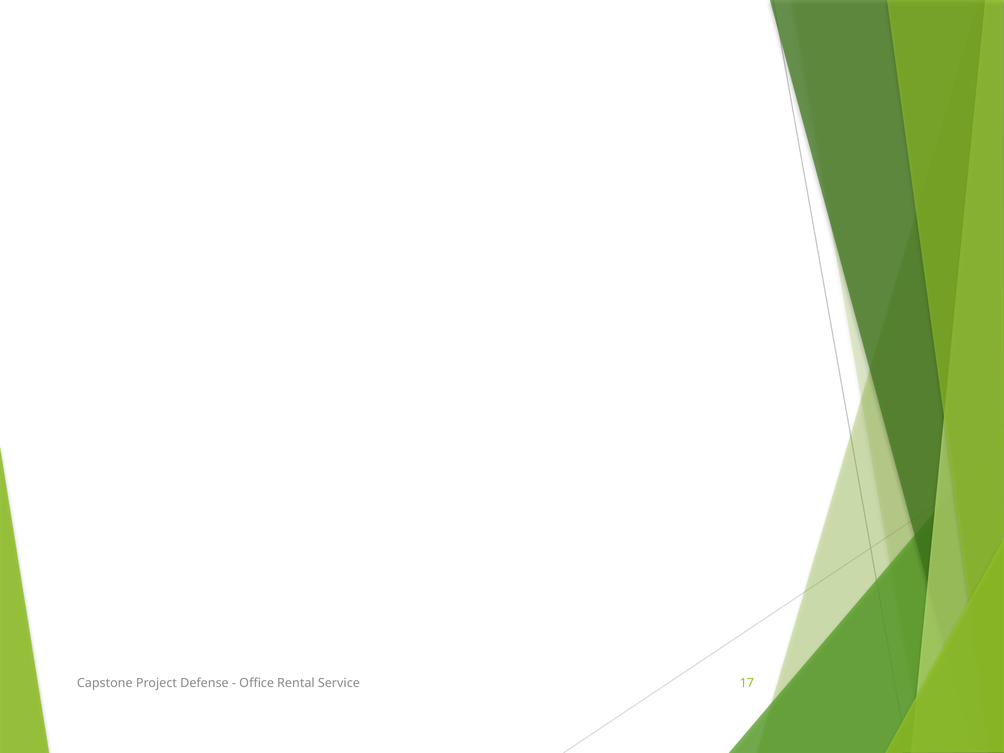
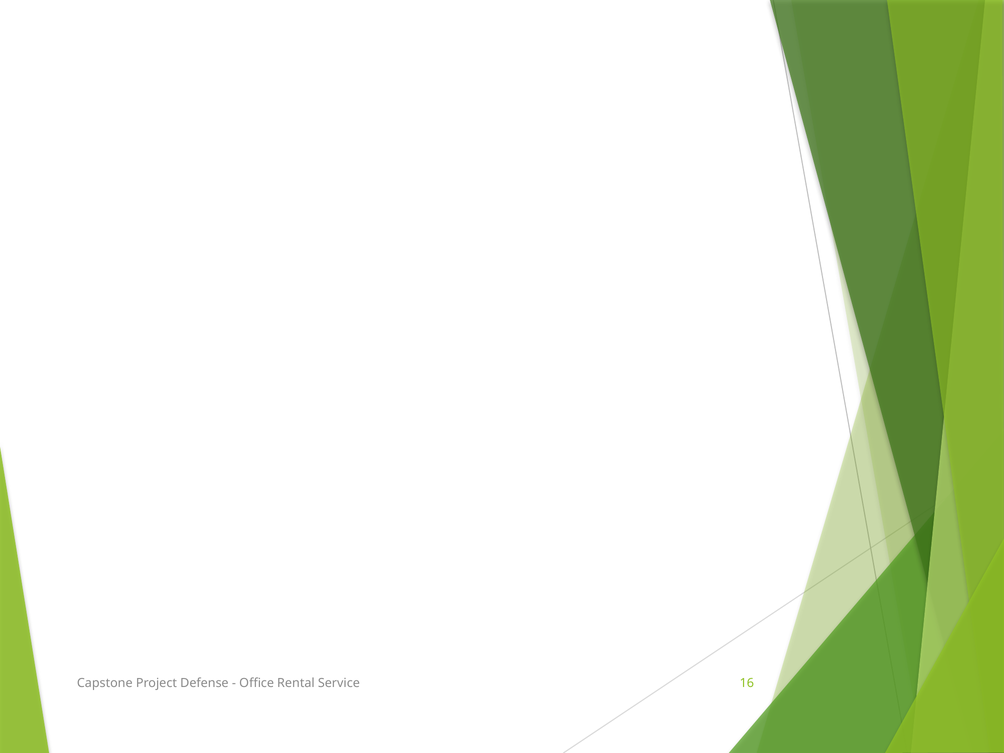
17: 17 -> 16
